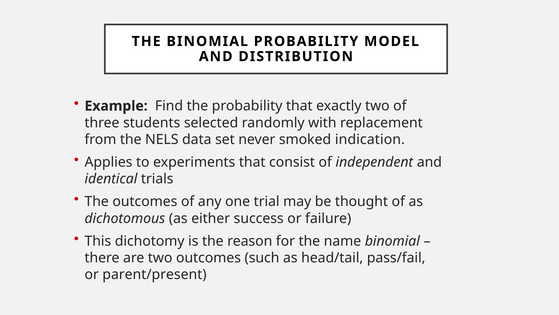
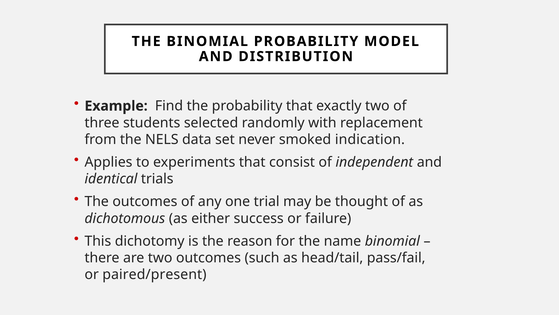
parent/present: parent/present -> paired/present
